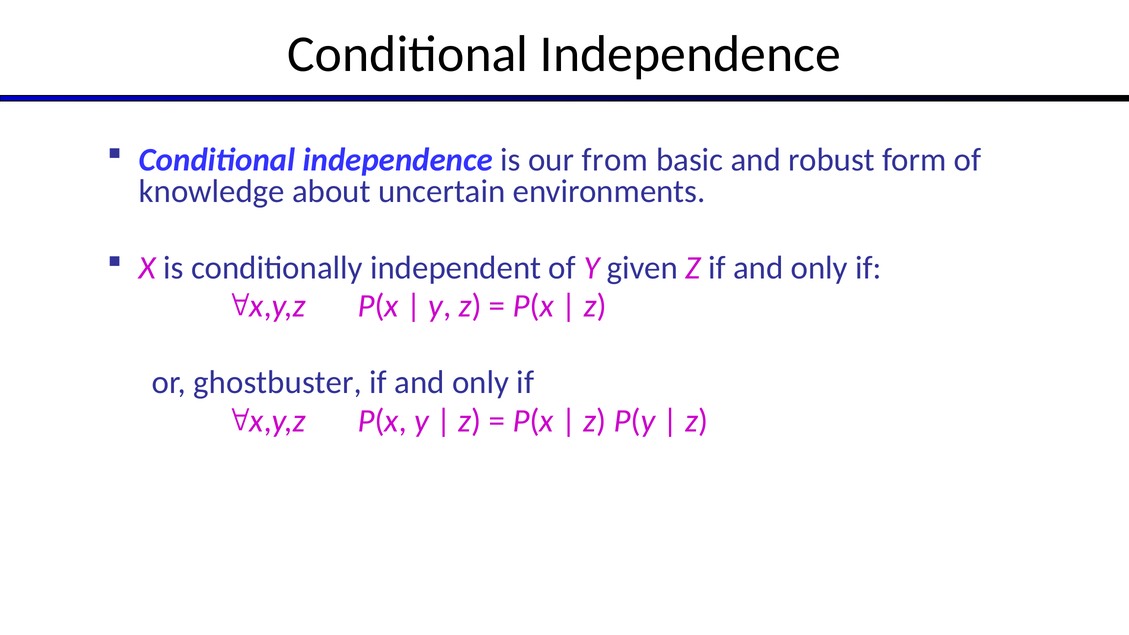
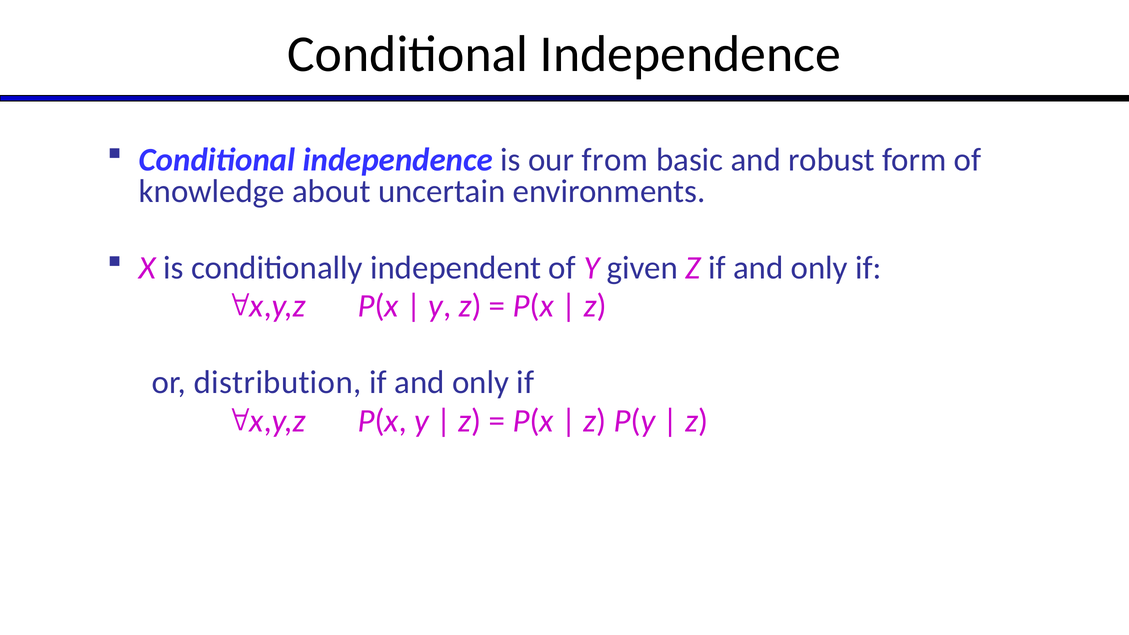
ghostbuster: ghostbuster -> distribution
